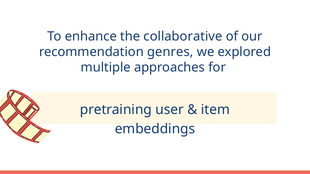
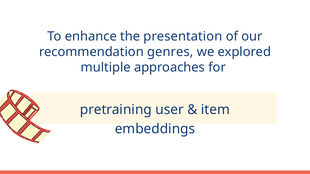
collaborative: collaborative -> presentation
